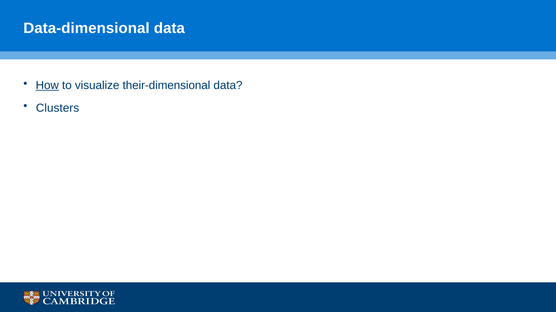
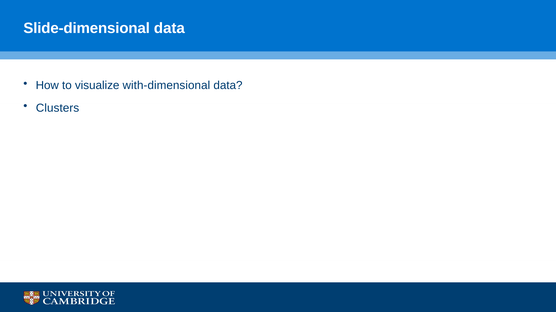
Data-dimensional: Data-dimensional -> Slide-dimensional
How underline: present -> none
their-dimensional: their-dimensional -> with-dimensional
